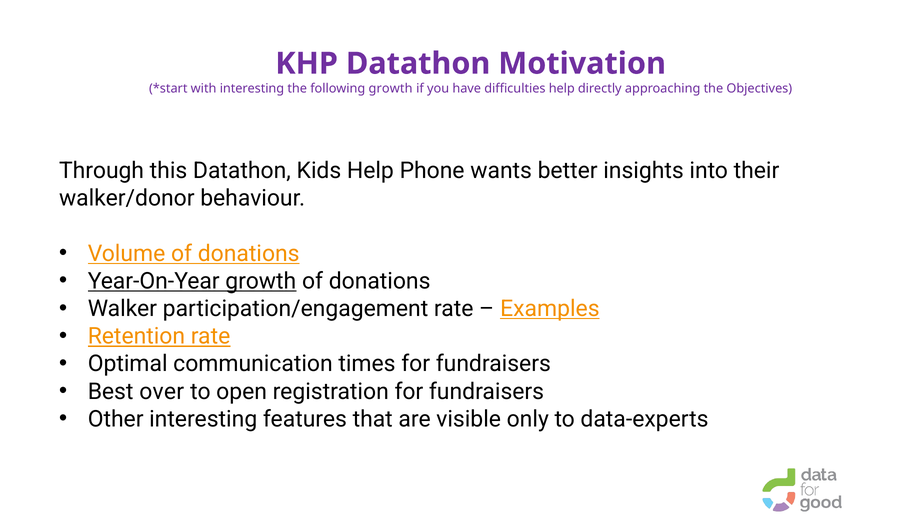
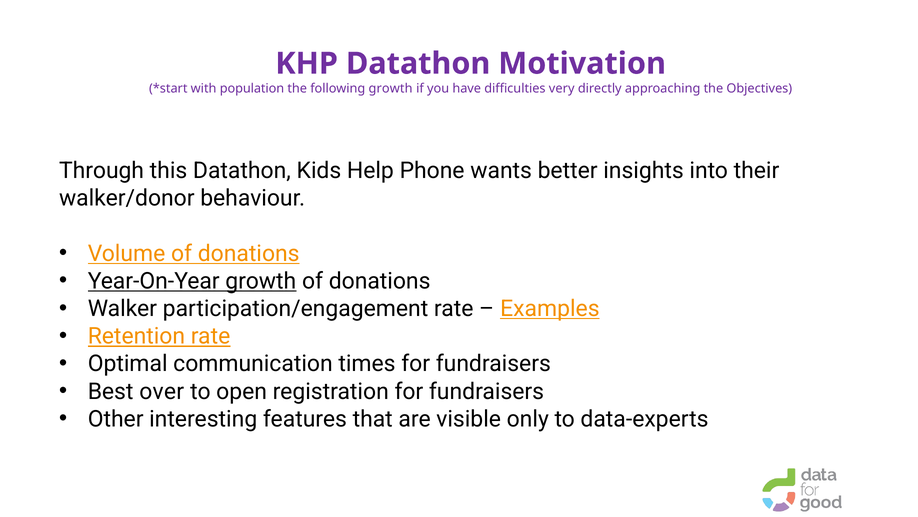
with interesting: interesting -> population
difficulties help: help -> very
